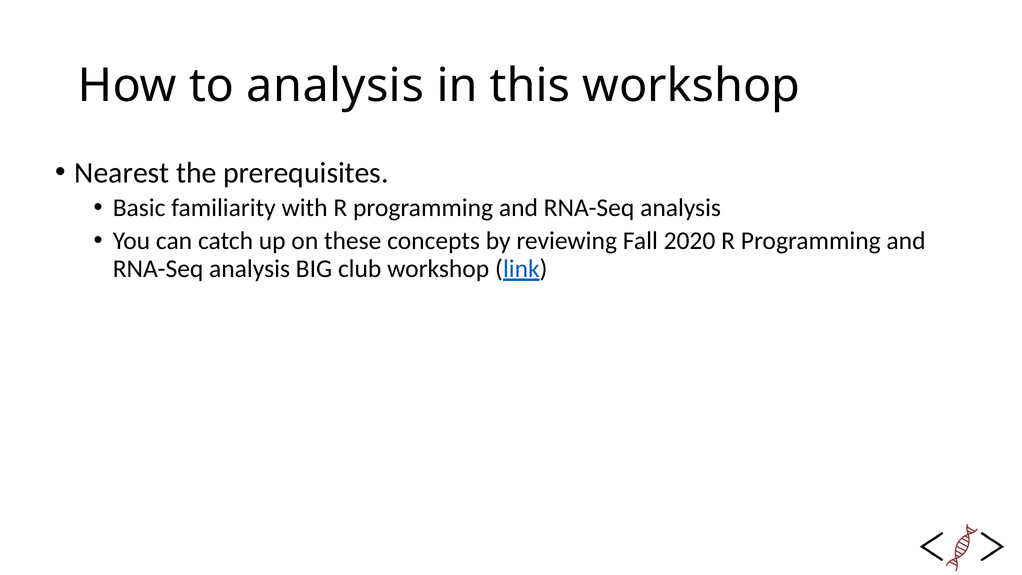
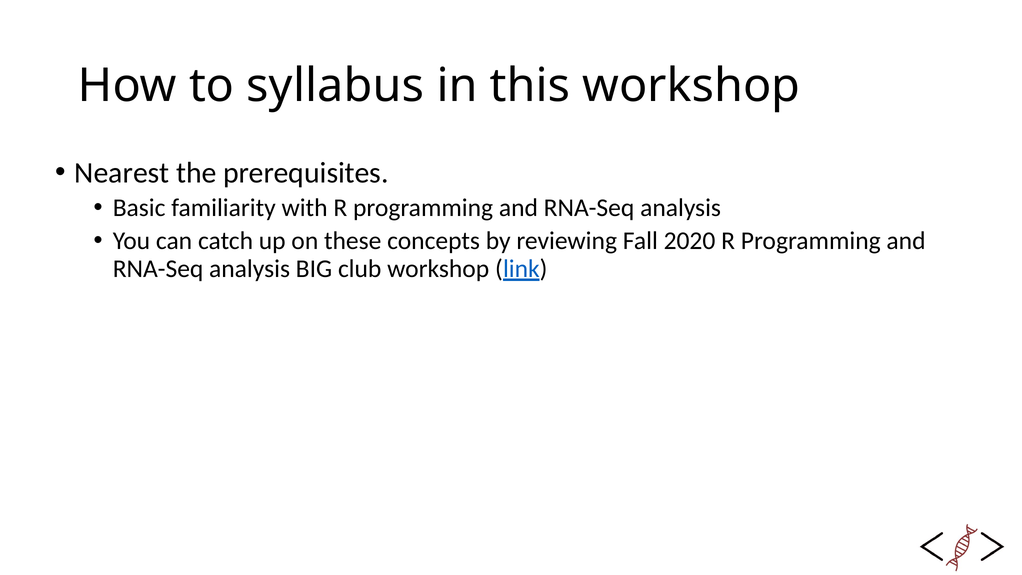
to analysis: analysis -> syllabus
